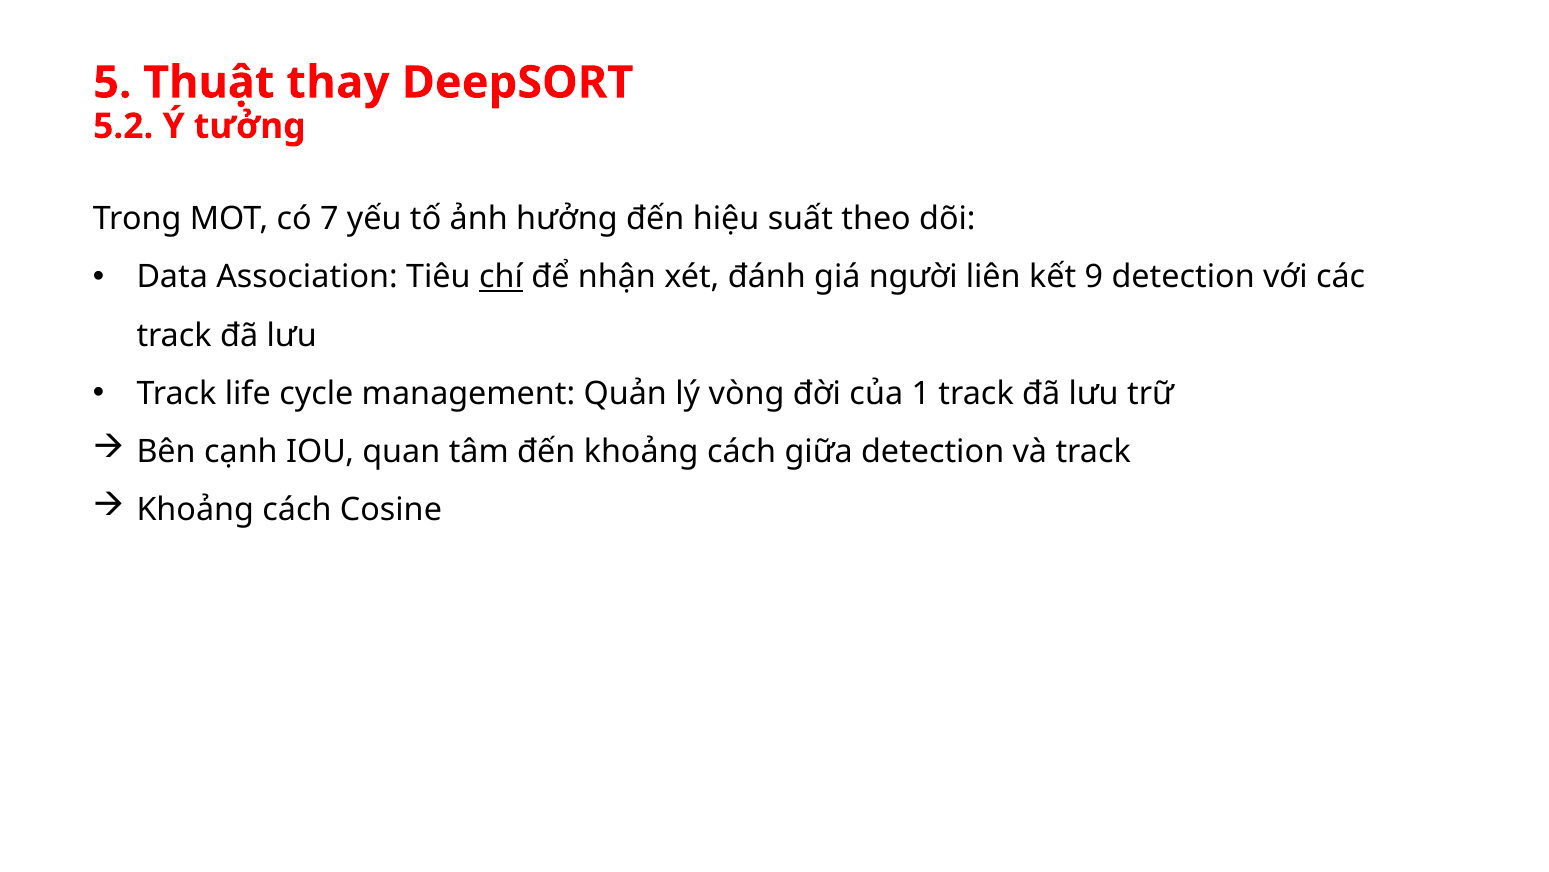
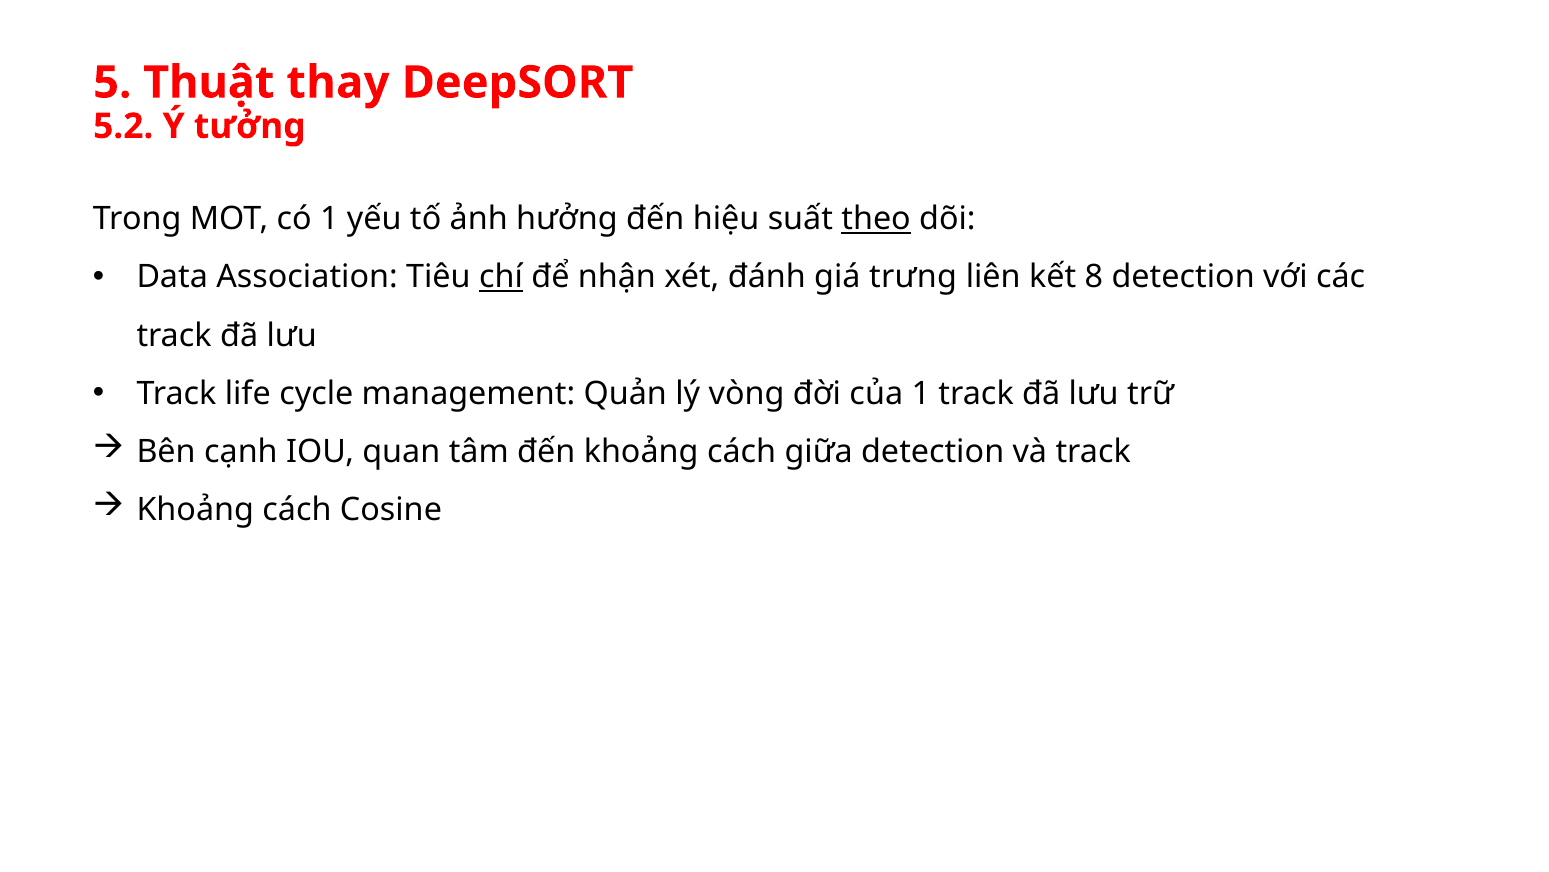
có 7: 7 -> 1
theo underline: none -> present
người: người -> trưng
9: 9 -> 8
